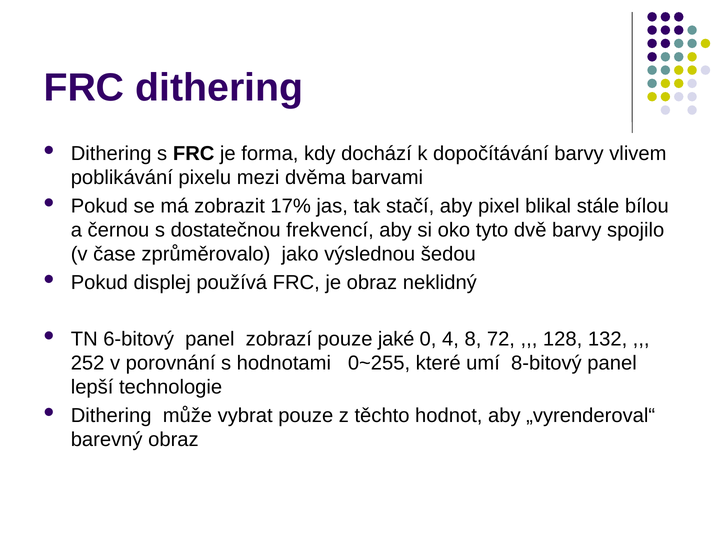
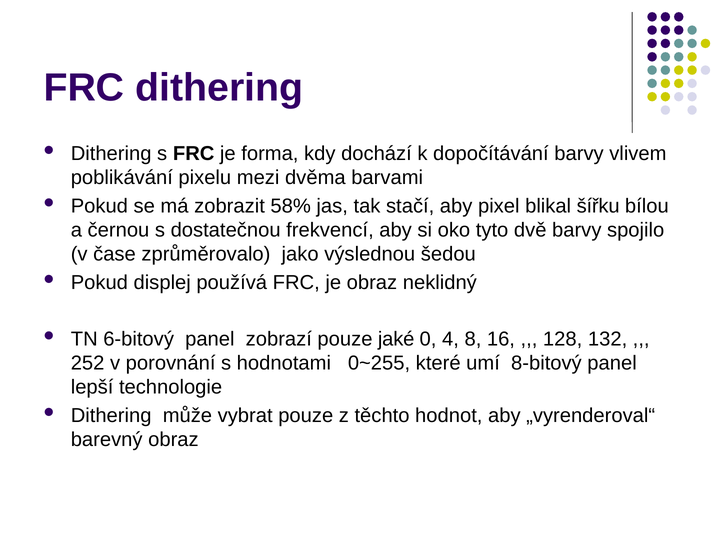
17%: 17% -> 58%
stále: stále -> šířku
72: 72 -> 16
